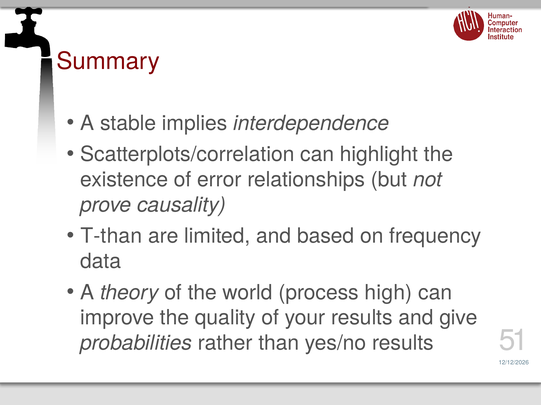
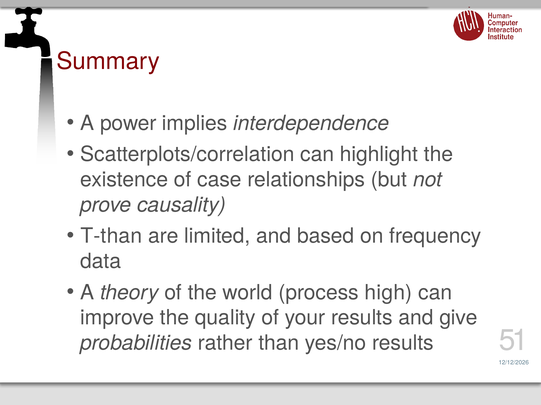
stable: stable -> power
error: error -> case
